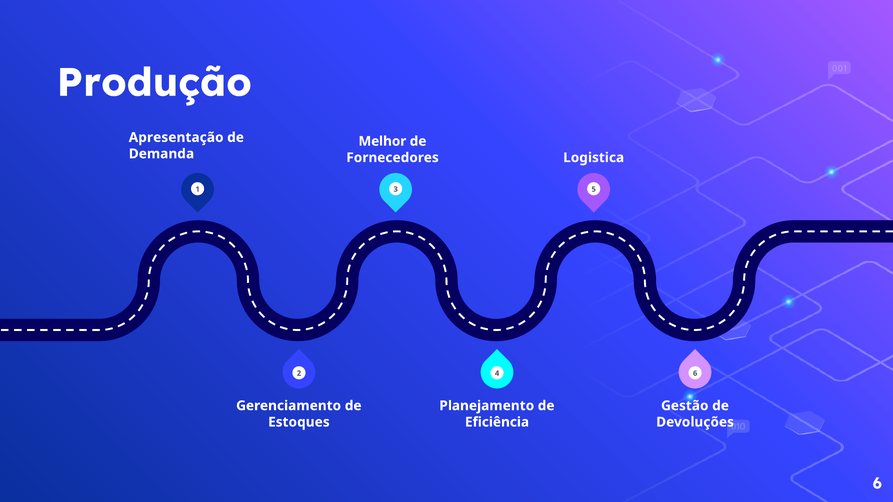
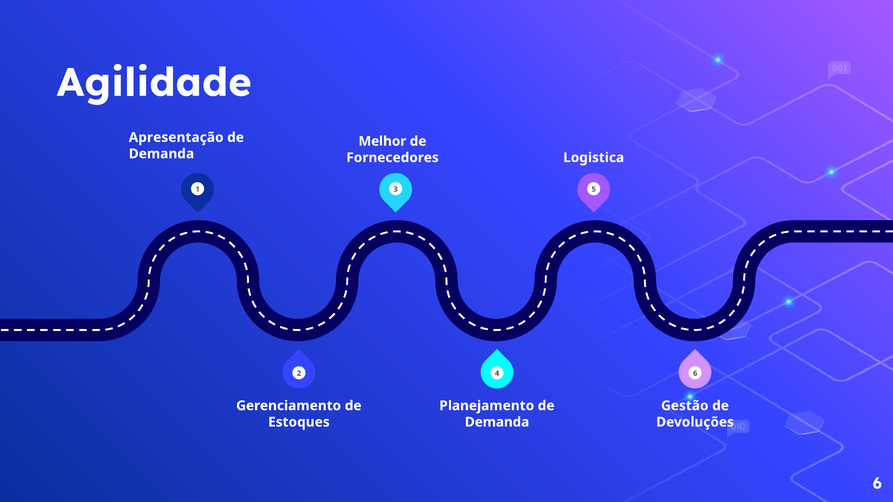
Produção: Produção -> Agilidade
Eficiência at (497, 422): Eficiência -> Demanda
